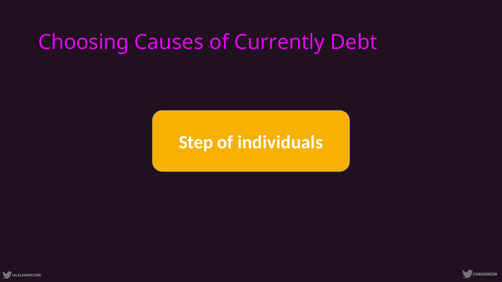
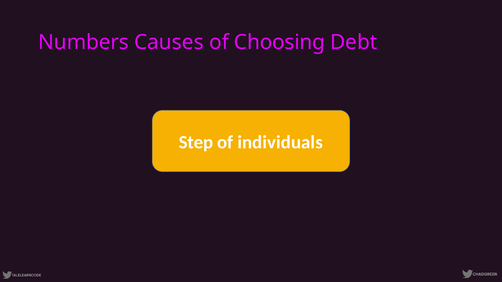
Choosing: Choosing -> Numbers
Currently: Currently -> Choosing
